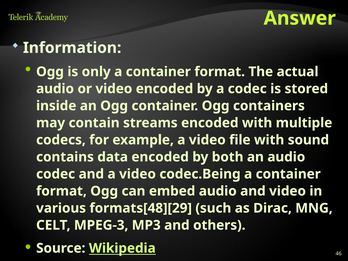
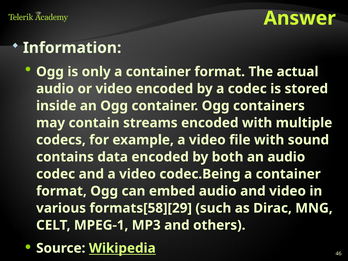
formats[48][29: formats[48][29 -> formats[58][29
MPEG-3: MPEG-3 -> MPEG-1
